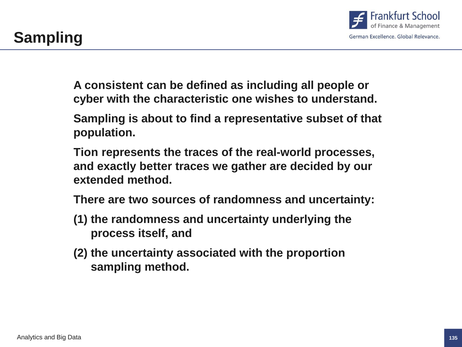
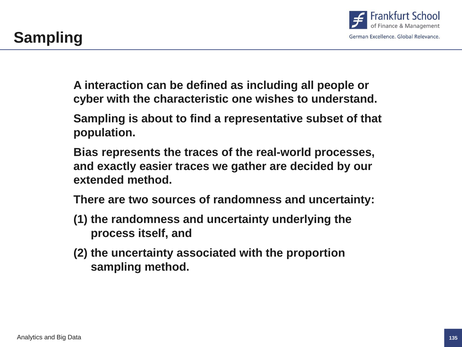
consistent: consistent -> interaction
Tion: Tion -> Bias
better: better -> easier
